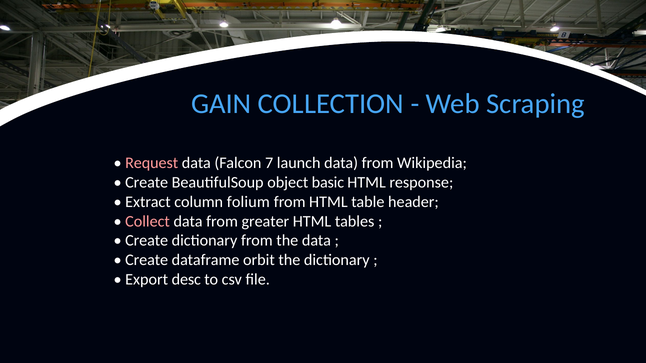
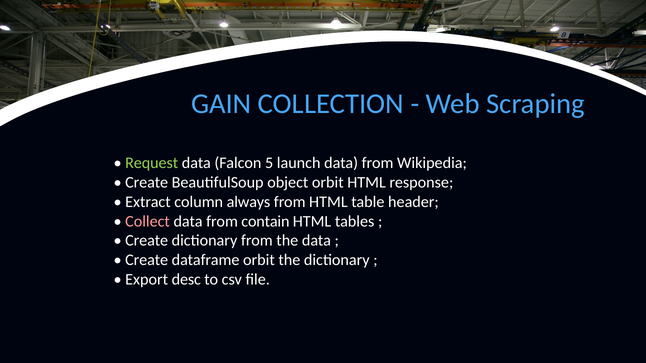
Request colour: pink -> light green
7: 7 -> 5
object basic: basic -> orbit
folium: folium -> always
greater: greater -> contain
